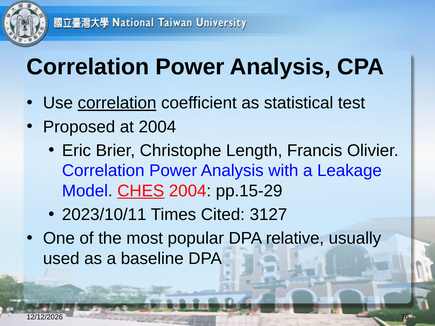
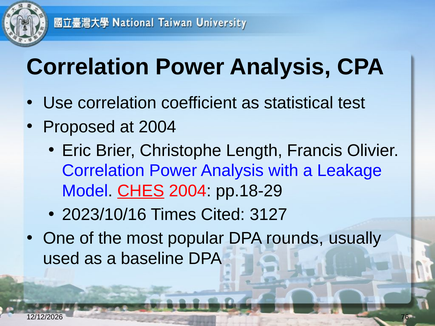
correlation at (117, 103) underline: present -> none
pp.15-29: pp.15-29 -> pp.18-29
2023/10/11: 2023/10/11 -> 2023/10/16
relative: relative -> rounds
